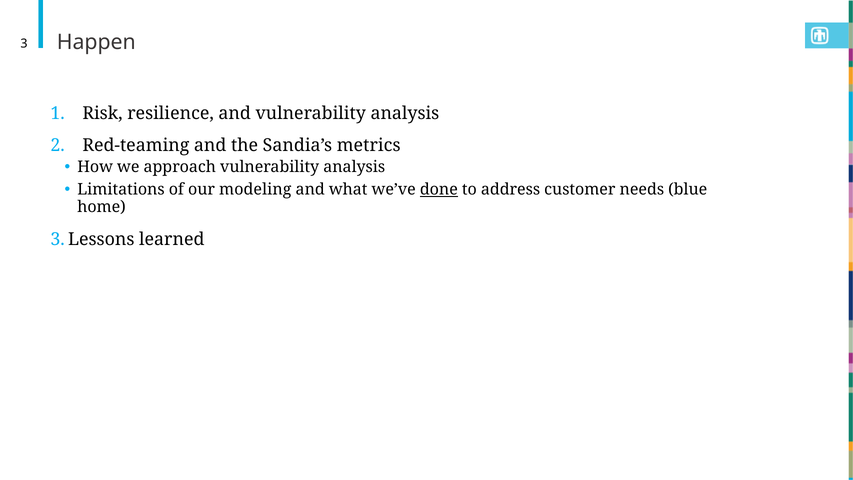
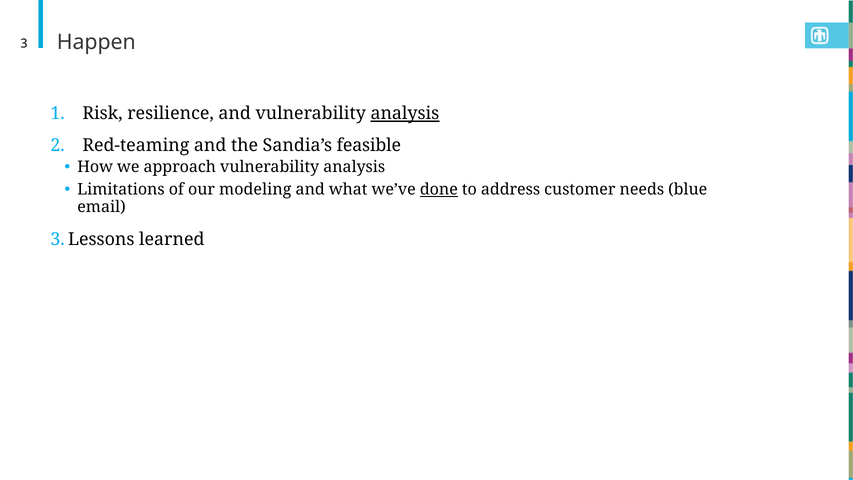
analysis at (405, 114) underline: none -> present
metrics: metrics -> feasible
home: home -> email
